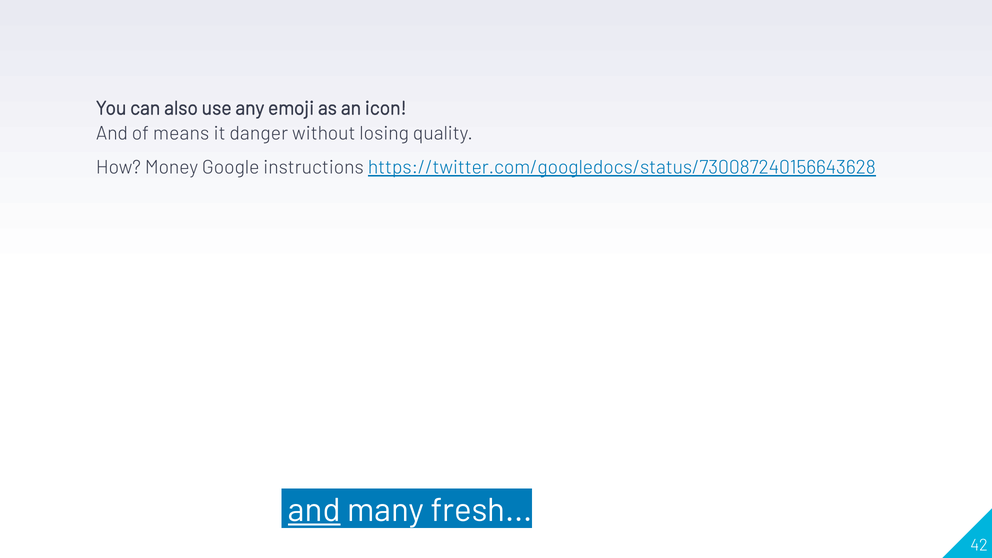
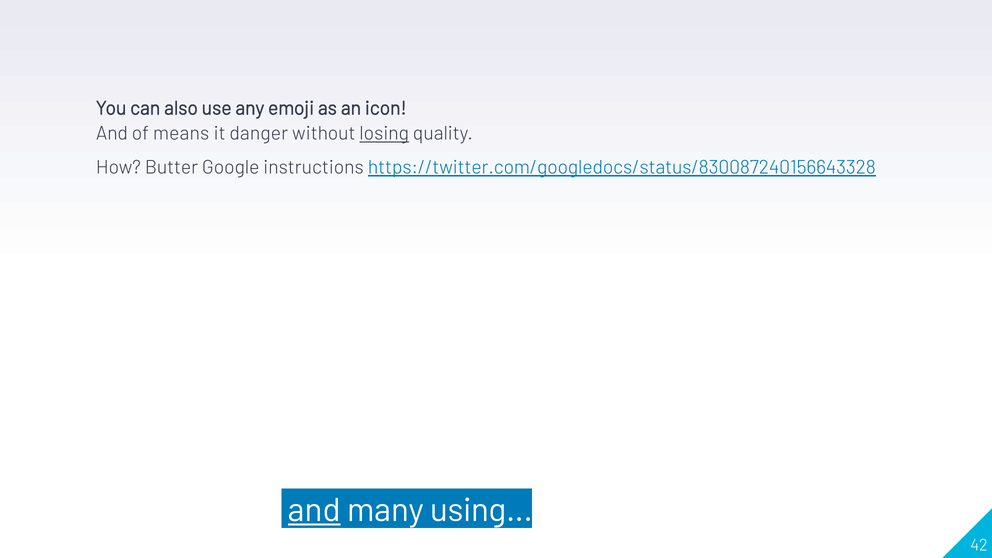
losing underline: none -> present
Money: Money -> Butter
https://twitter.com/googledocs/status/730087240156643628: https://twitter.com/googledocs/status/730087240156643628 -> https://twitter.com/googledocs/status/830087240156643328
fresh: fresh -> using
